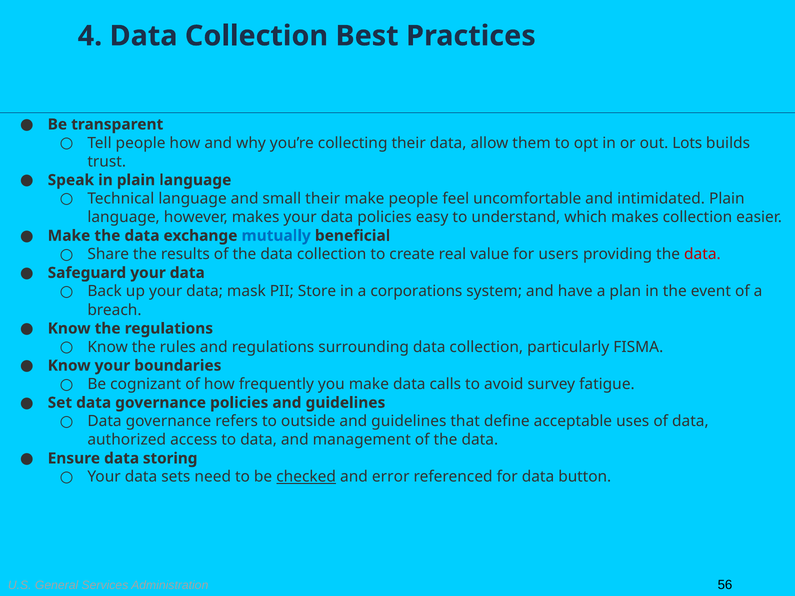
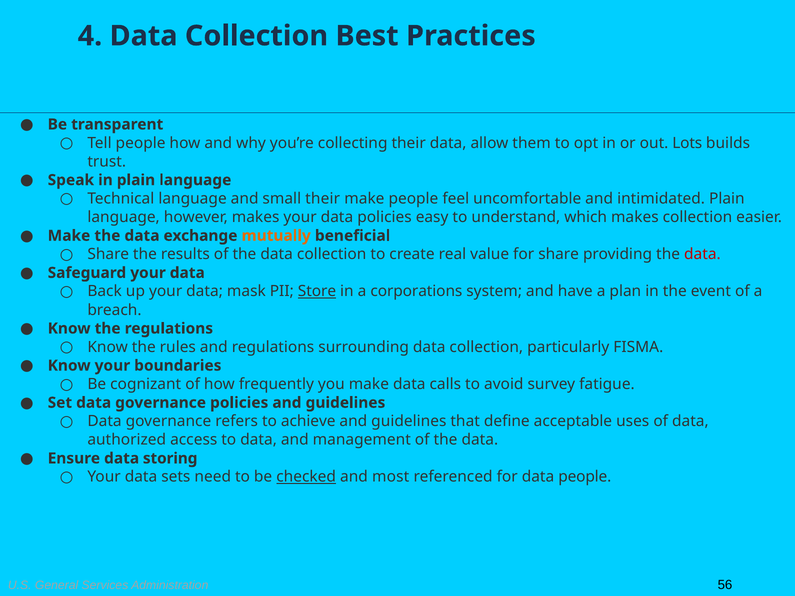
mutually colour: blue -> orange
for users: users -> share
Store underline: none -> present
outside: outside -> achieve
error: error -> most
data button: button -> people
